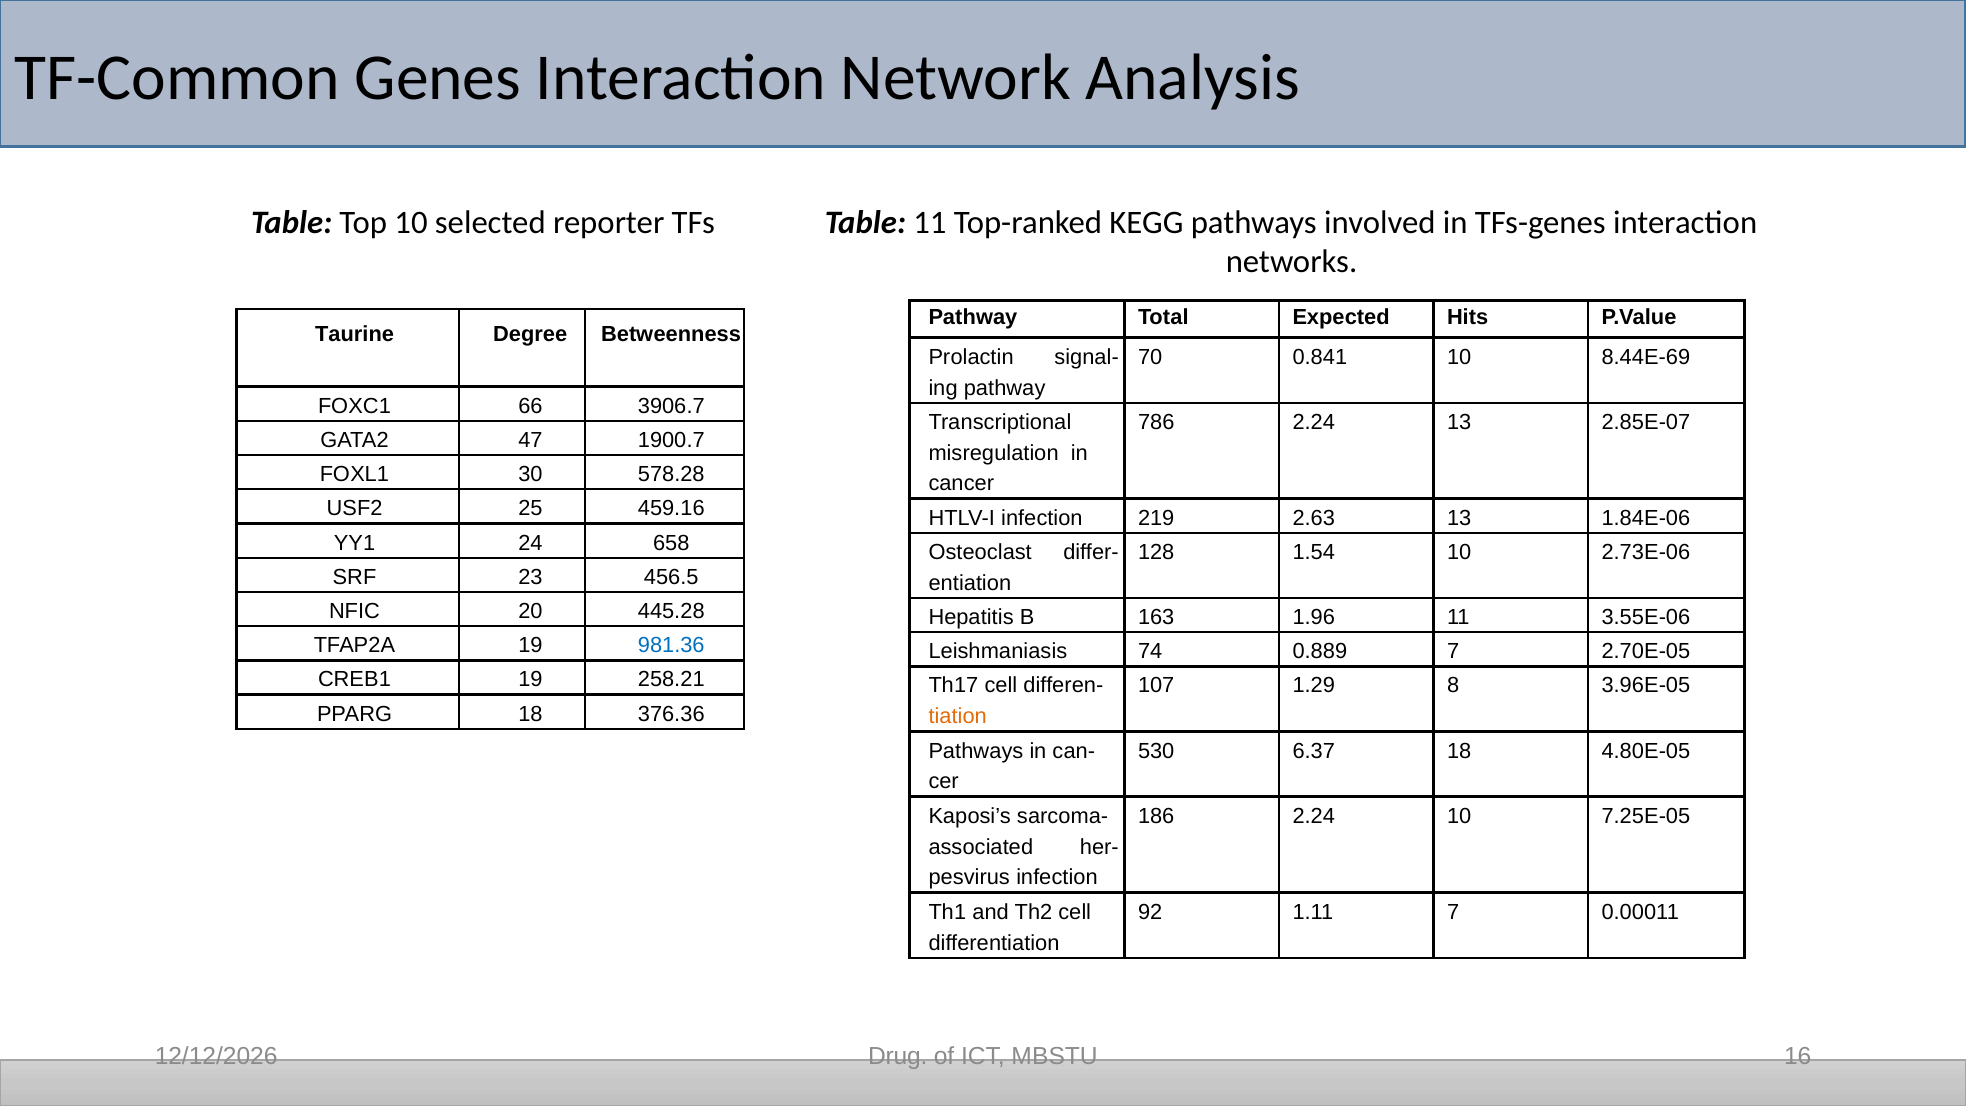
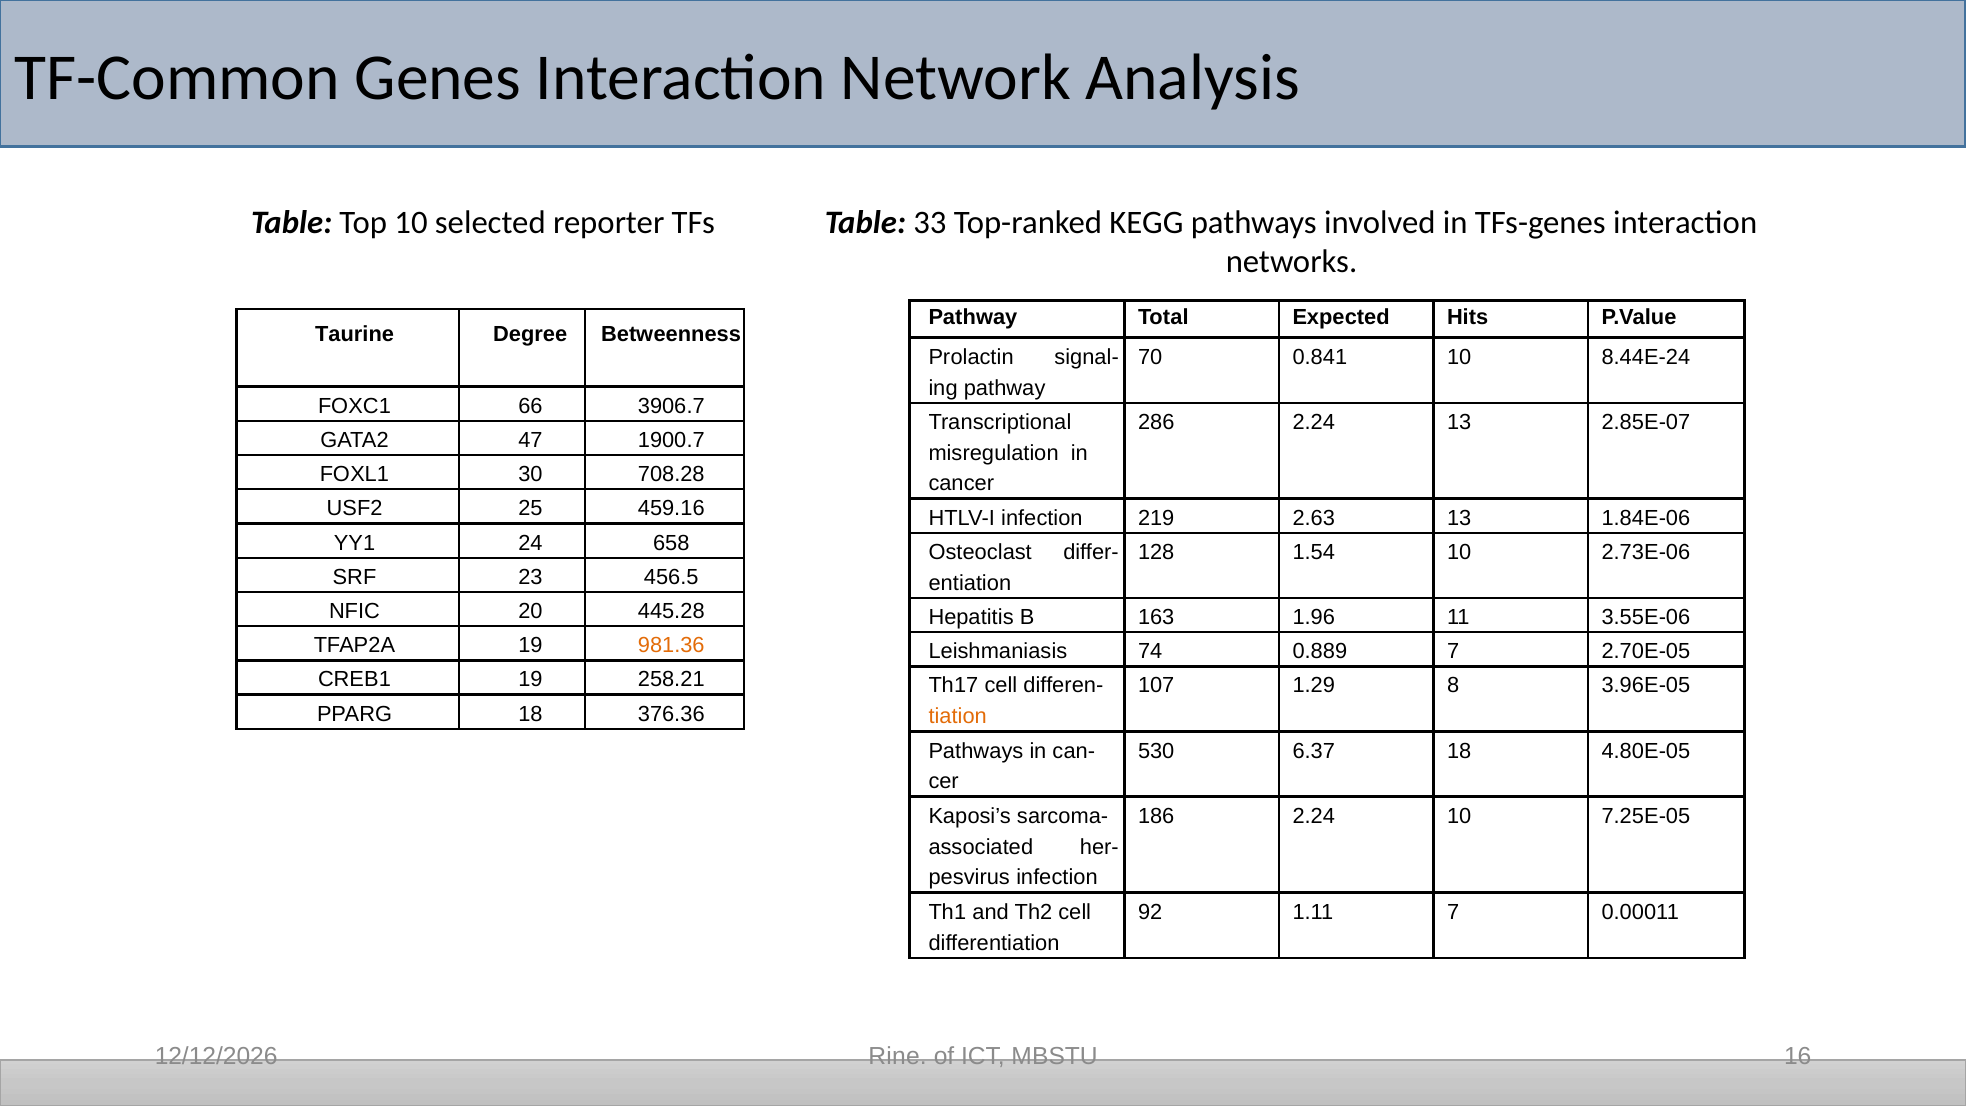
Table 11: 11 -> 33
8.44E-69: 8.44E-69 -> 8.44E-24
786: 786 -> 286
578.28: 578.28 -> 708.28
981.36 colour: blue -> orange
Drug: Drug -> Rine
